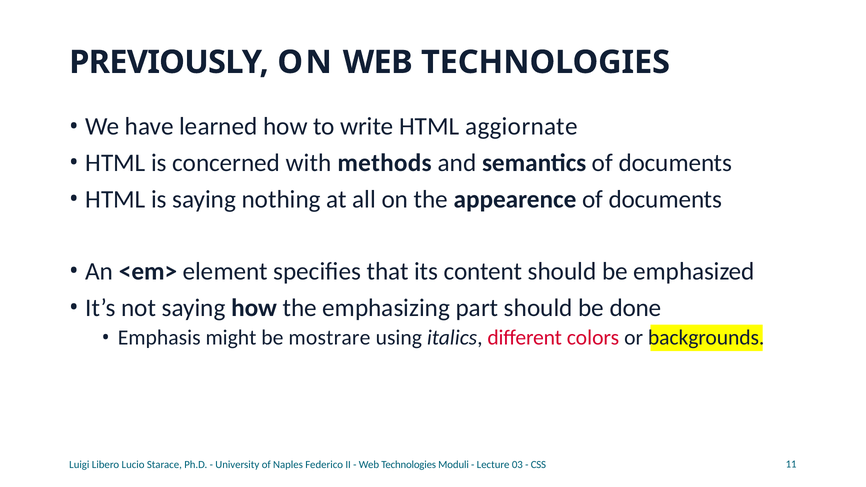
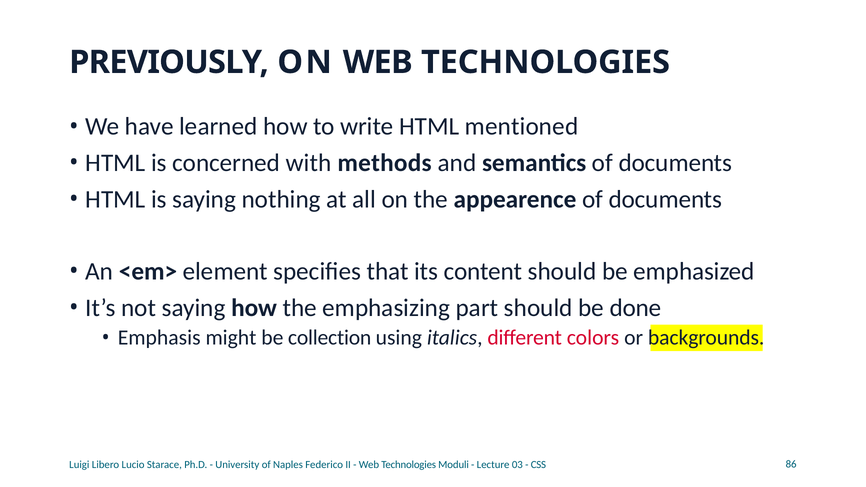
aggiornate: aggiornate -> mentioned
mostrare: mostrare -> collection
11: 11 -> 86
